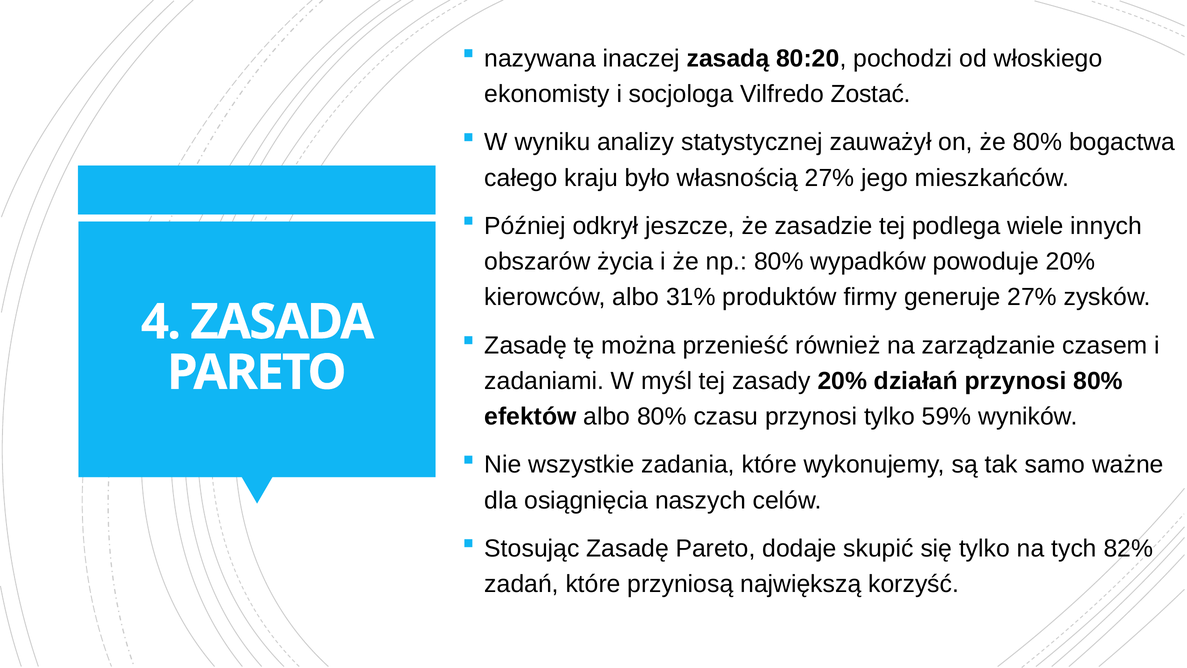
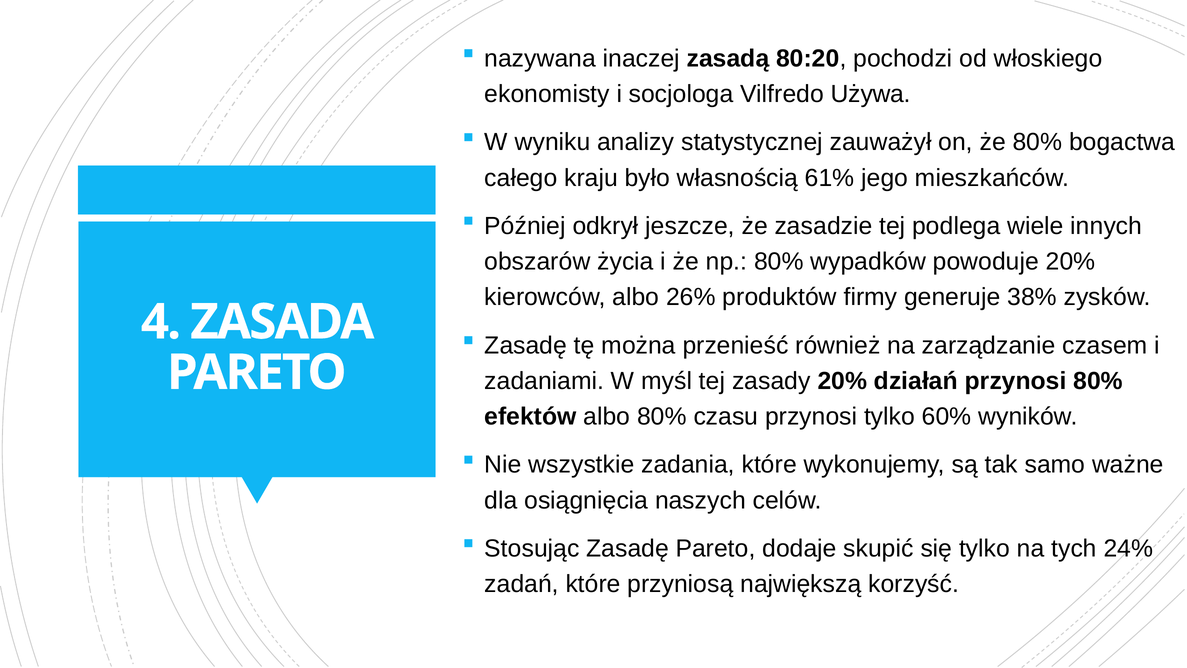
Zostać: Zostać -> Używa
własnością 27%: 27% -> 61%
31%: 31% -> 26%
generuje 27%: 27% -> 38%
59%: 59% -> 60%
82%: 82% -> 24%
